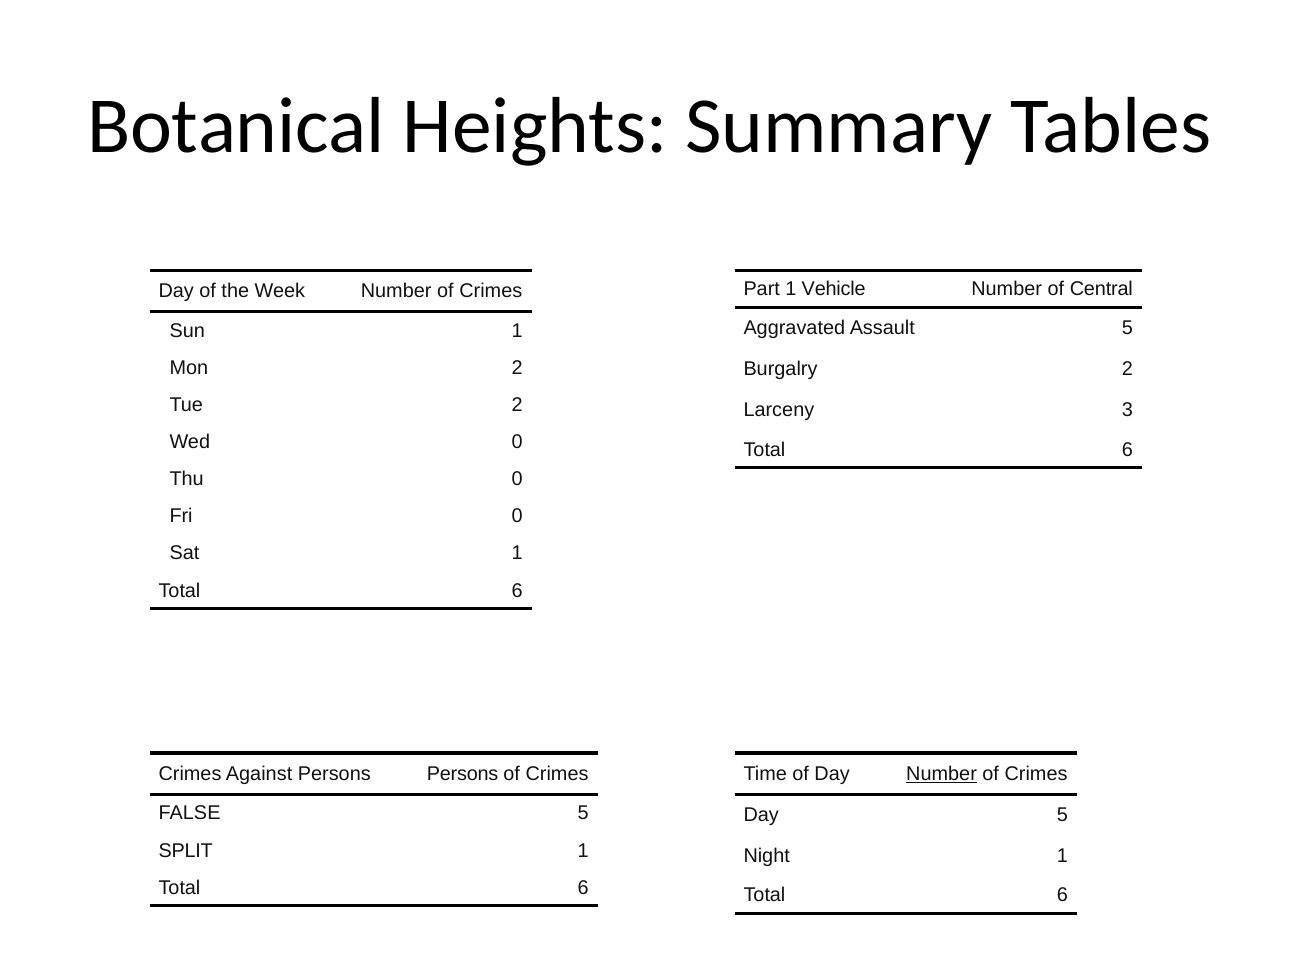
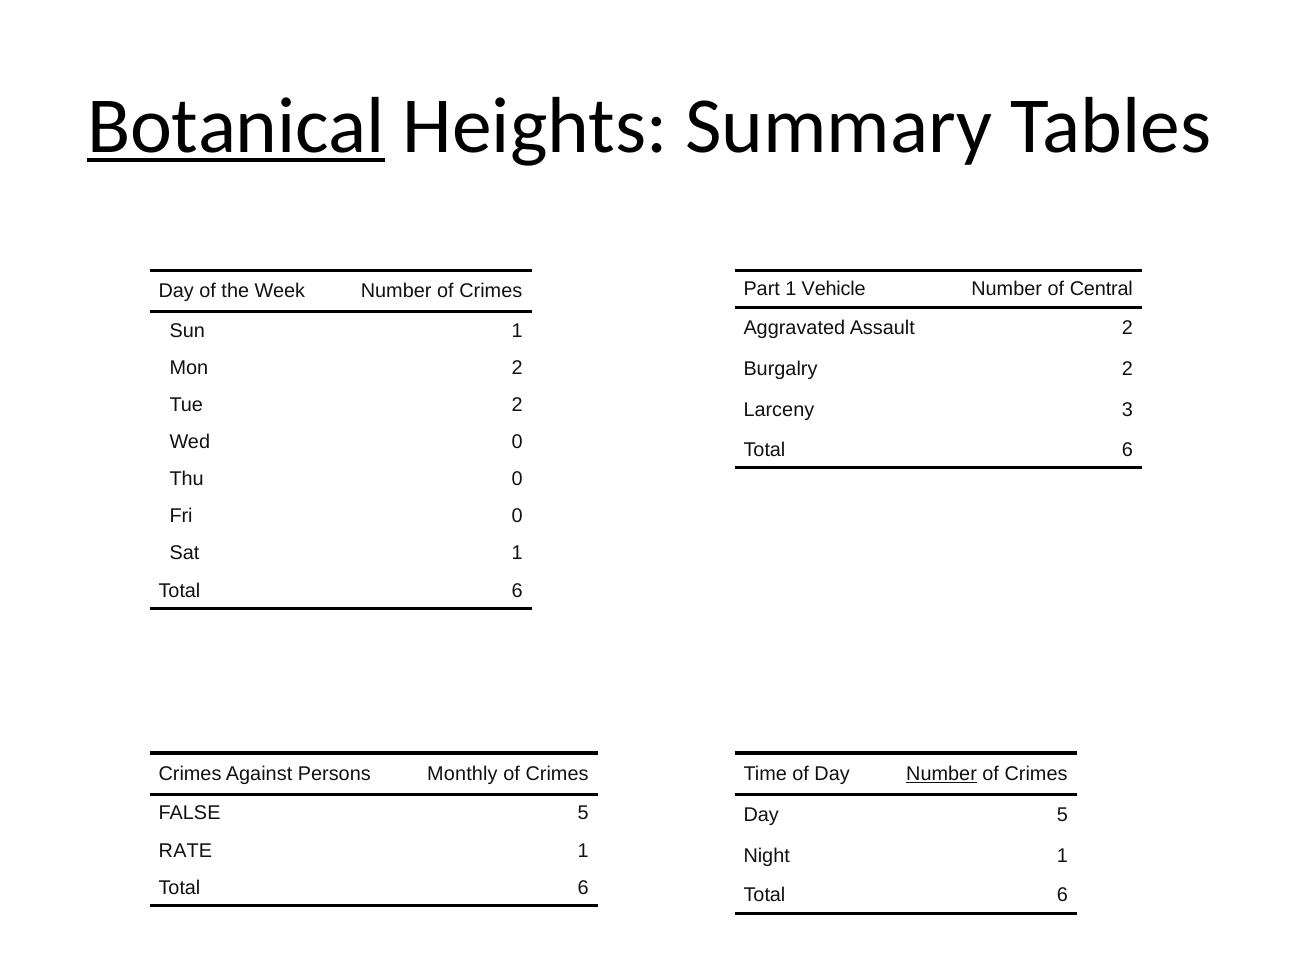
Botanical underline: none -> present
Assault 5: 5 -> 2
Persons Persons: Persons -> Monthly
SPLIT: SPLIT -> RATE
